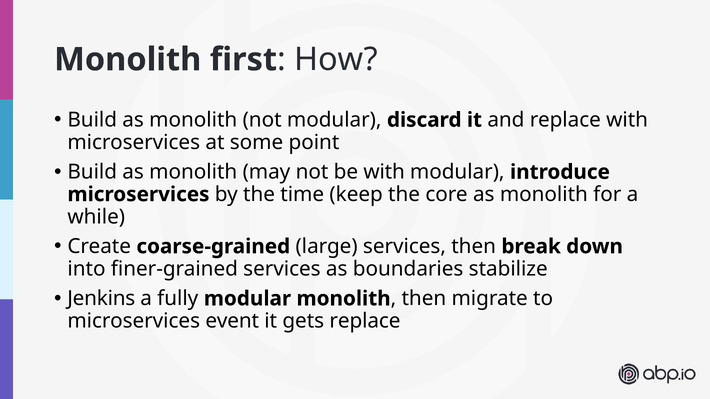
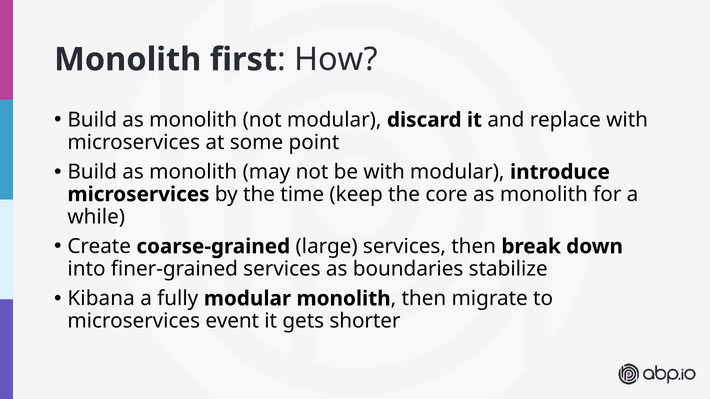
Jenkins: Jenkins -> Kibana
gets replace: replace -> shorter
